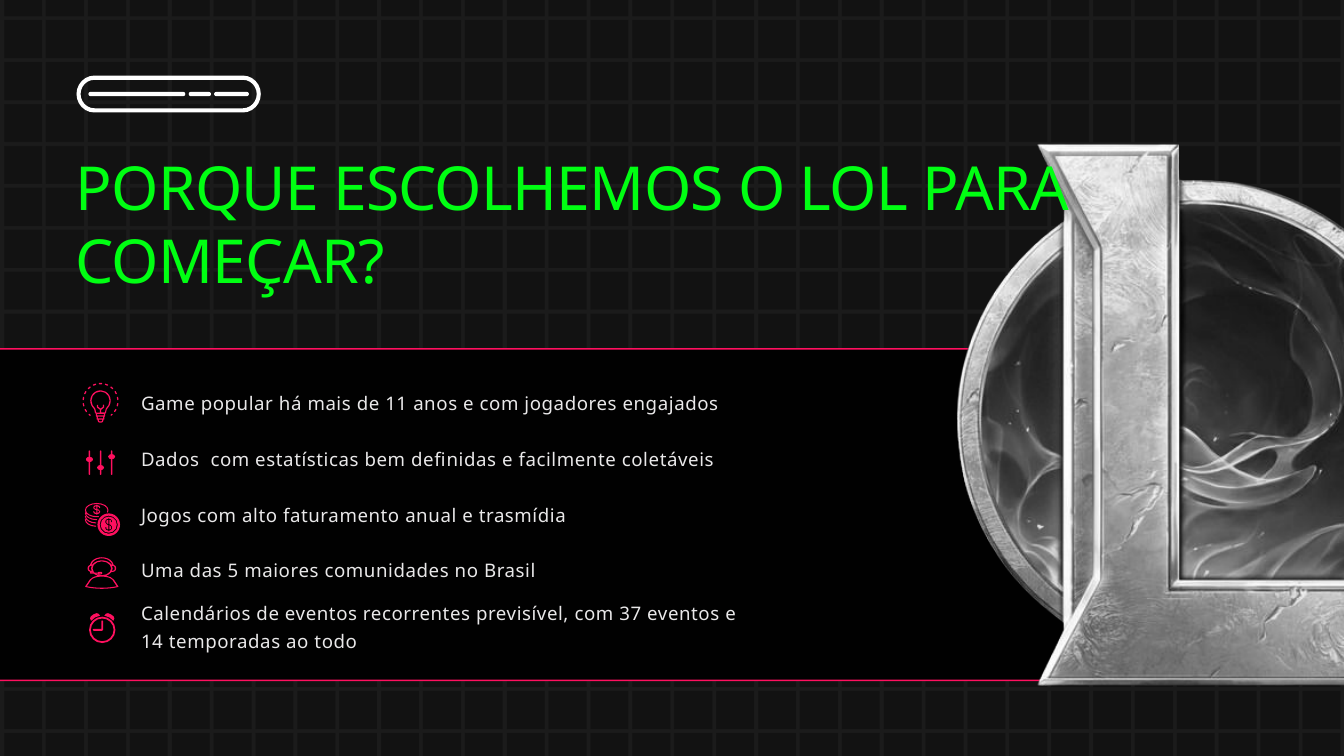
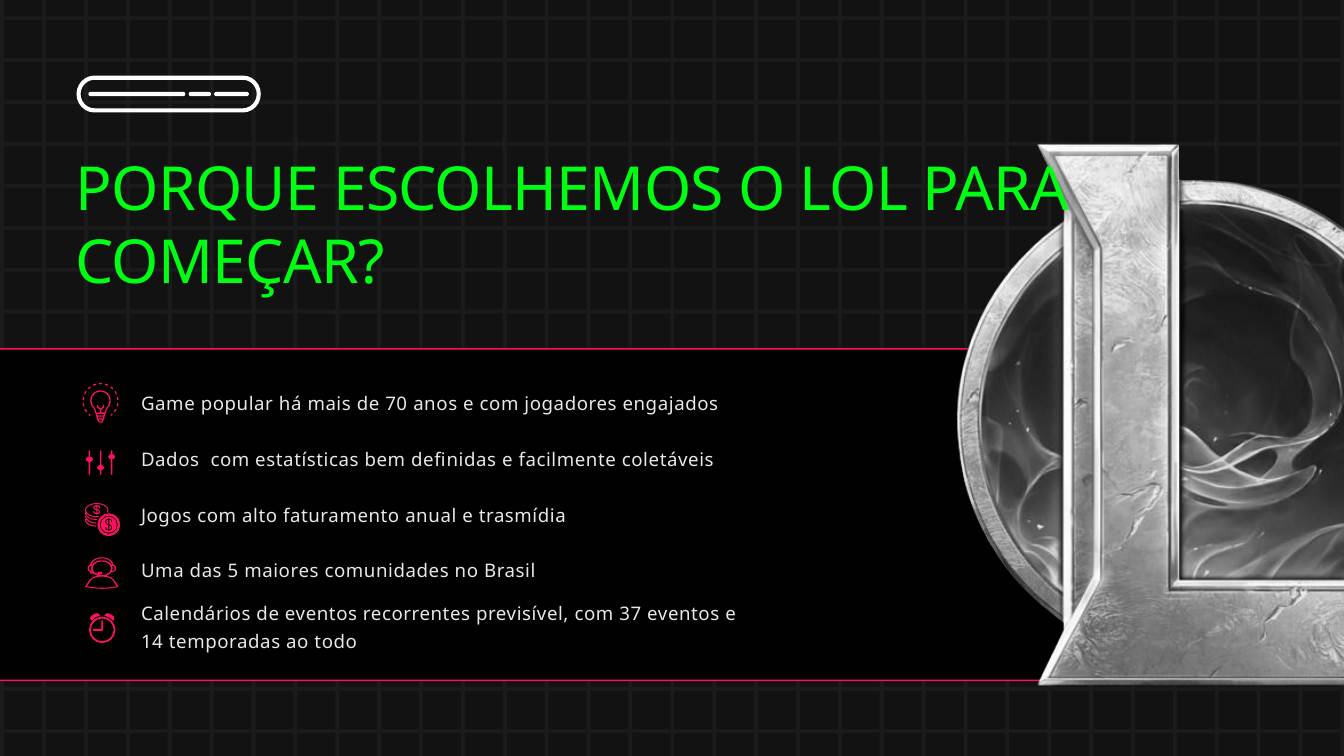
11: 11 -> 70
